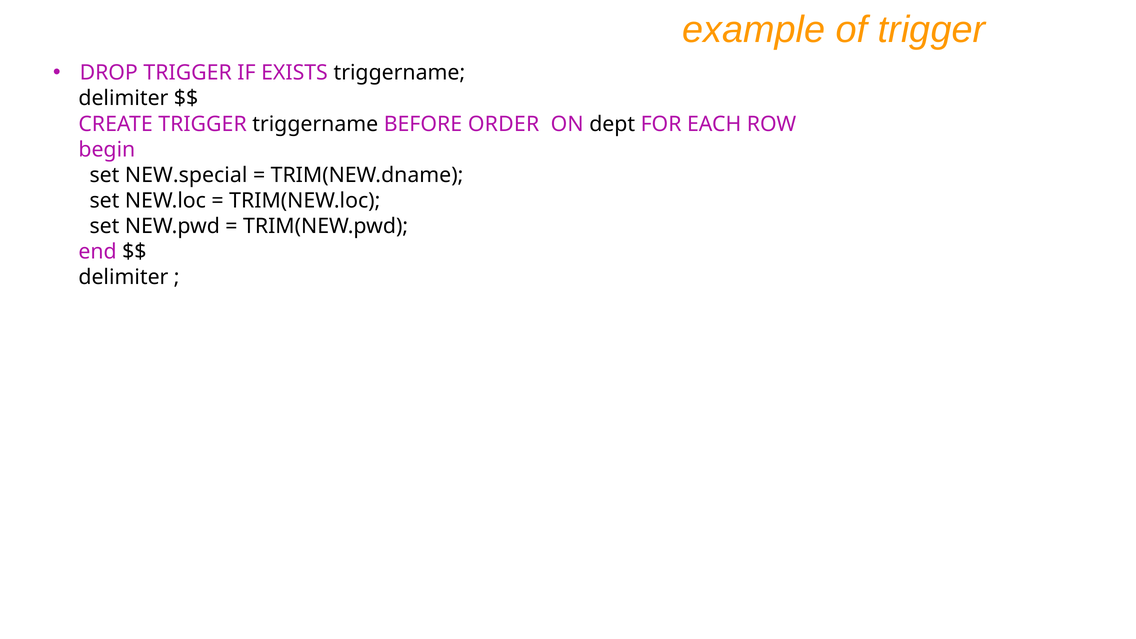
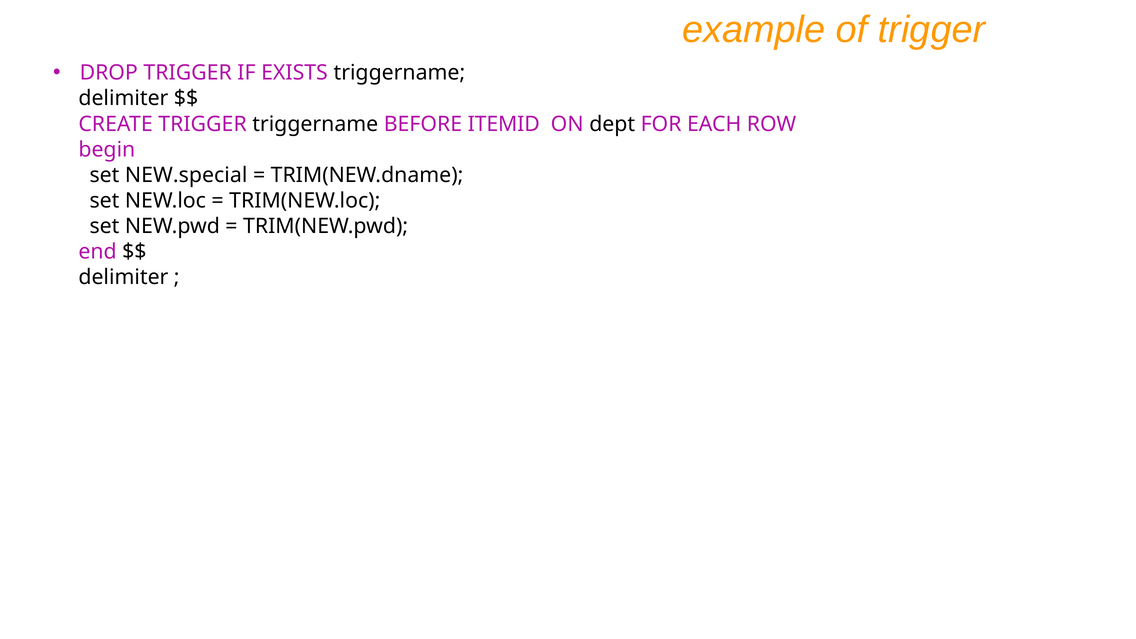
ORDER: ORDER -> ITEMID
